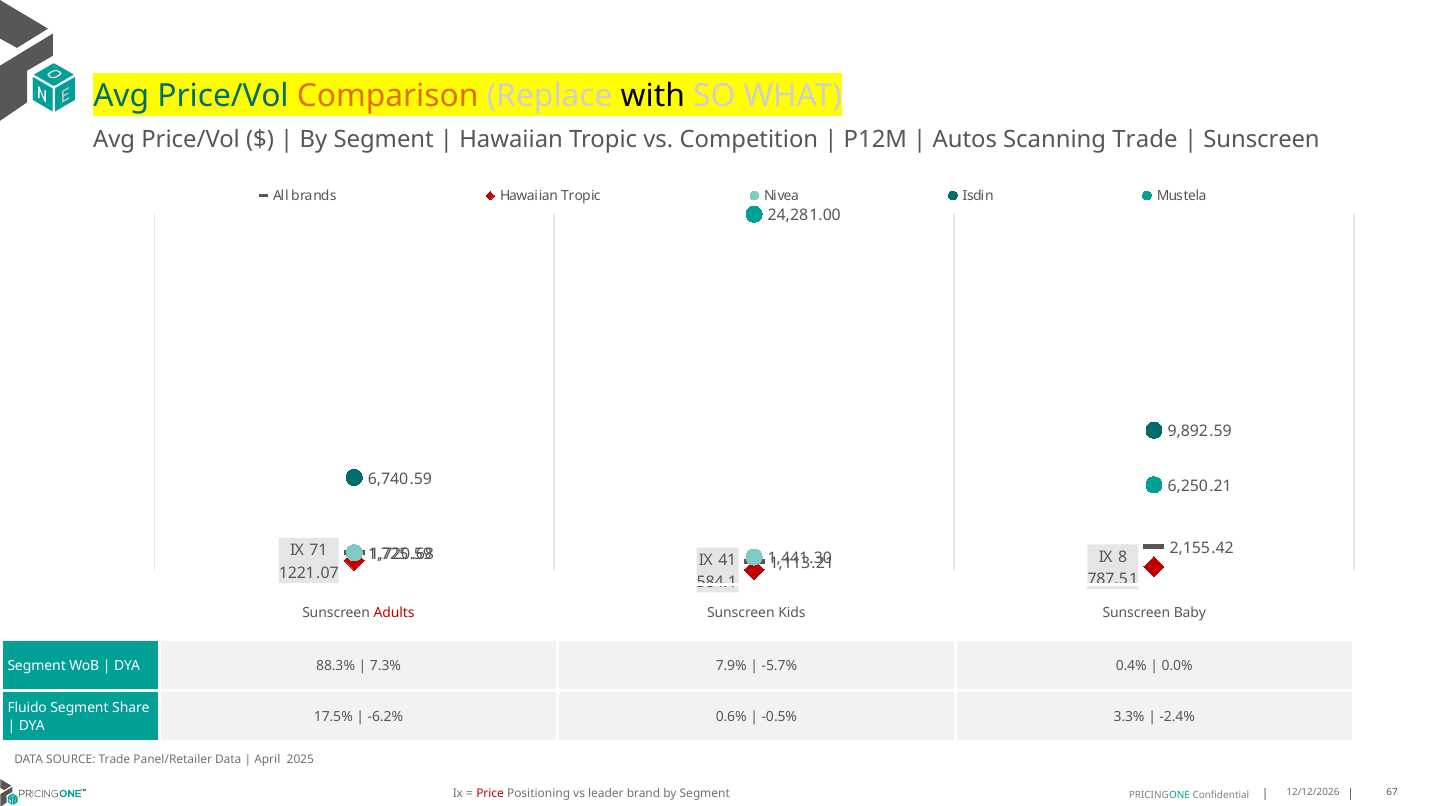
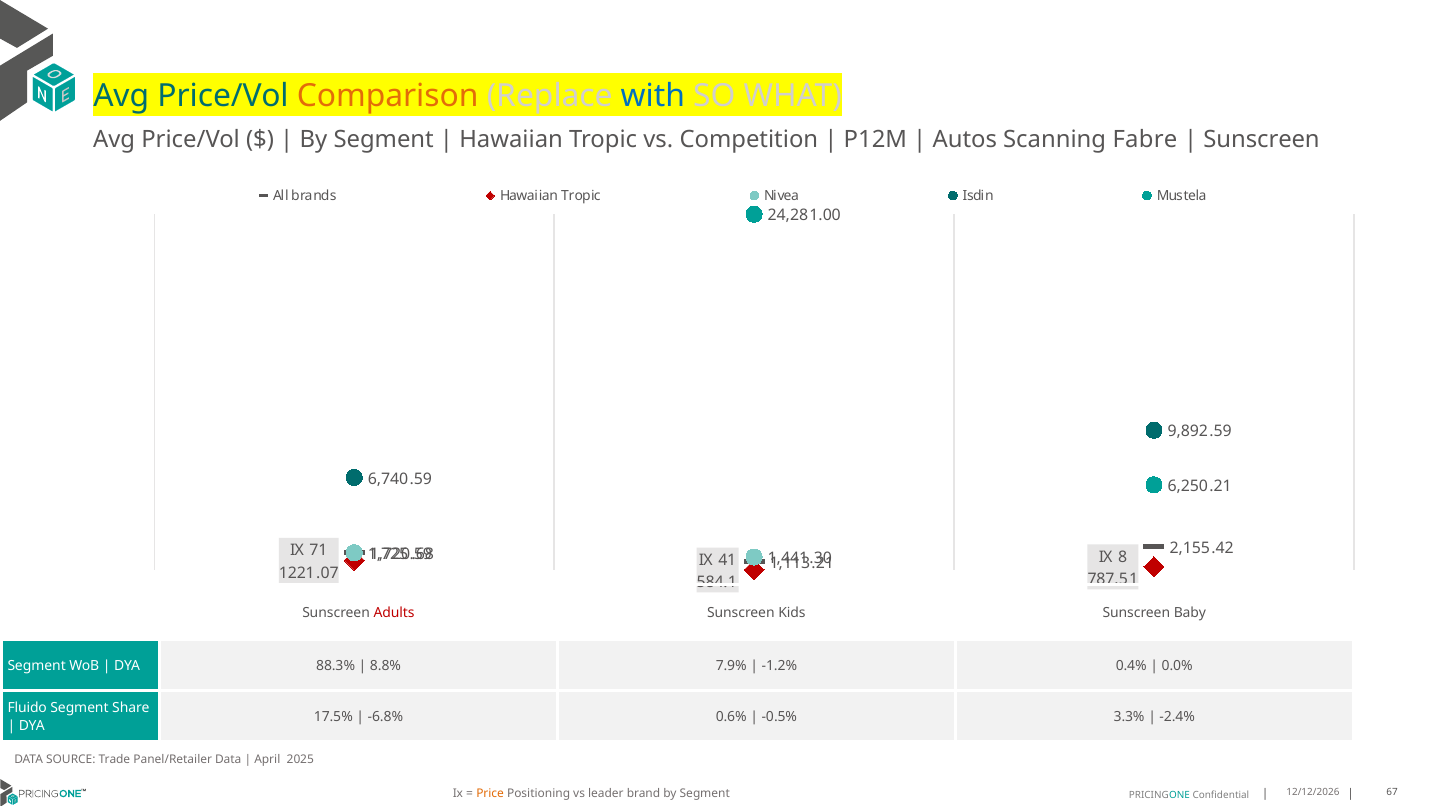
with colour: black -> blue
Scanning Trade: Trade -> Fabre
7.3%: 7.3% -> 8.8%
-5.7%: -5.7% -> -1.2%
-6.2%: -6.2% -> -6.8%
Price colour: red -> orange
